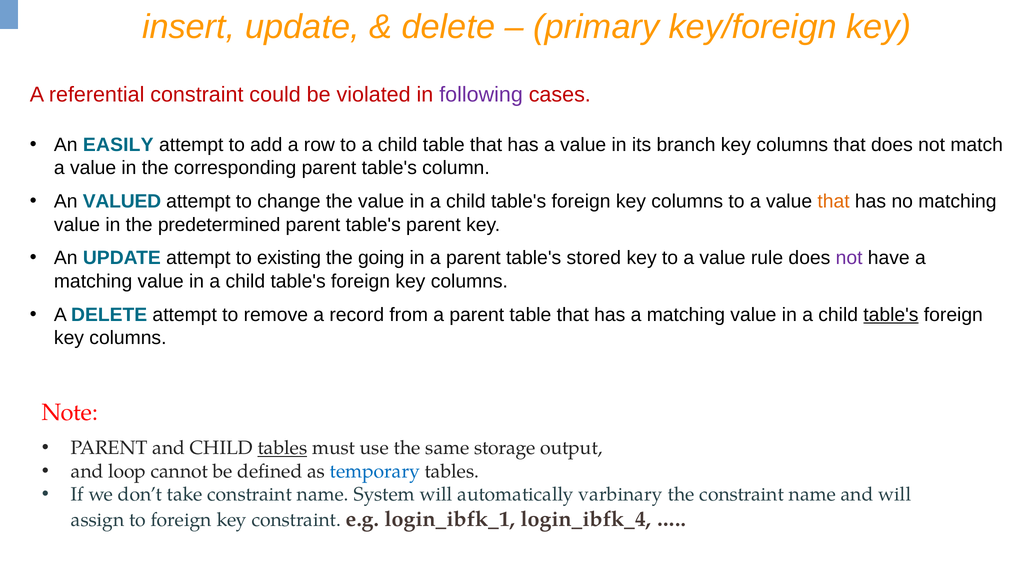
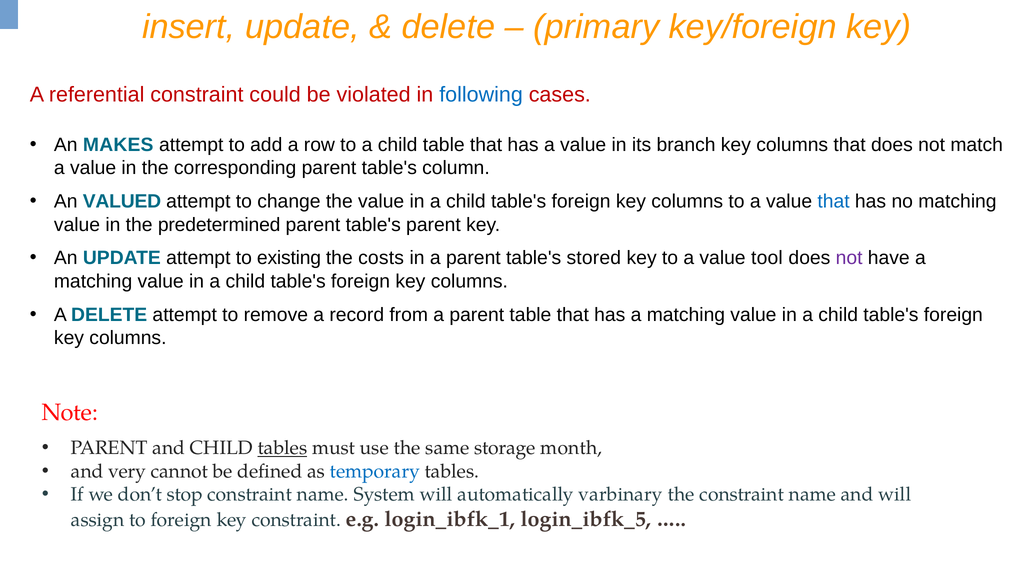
following colour: purple -> blue
EASILY: EASILY -> MAKES
that at (834, 202) colour: orange -> blue
going: going -> costs
rule: rule -> tool
table's at (891, 315) underline: present -> none
output: output -> month
loop: loop -> very
take: take -> stop
login_ibfk_4: login_ibfk_4 -> login_ibfk_5
